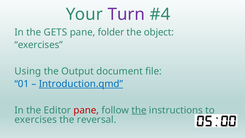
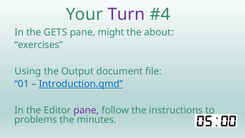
folder: folder -> might
object: object -> about
pane at (86, 110) colour: red -> purple
the at (139, 110) underline: present -> none
exercises at (36, 119): exercises -> problems
reversal: reversal -> minutes
